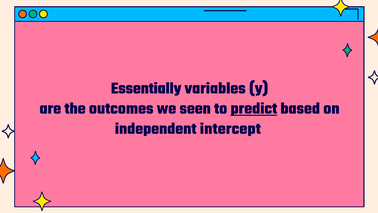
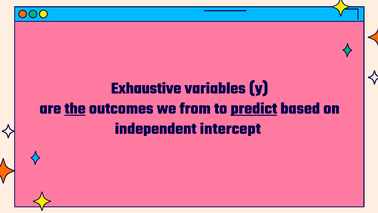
Essentially: Essentially -> Exhaustive
the underline: none -> present
seen: seen -> from
